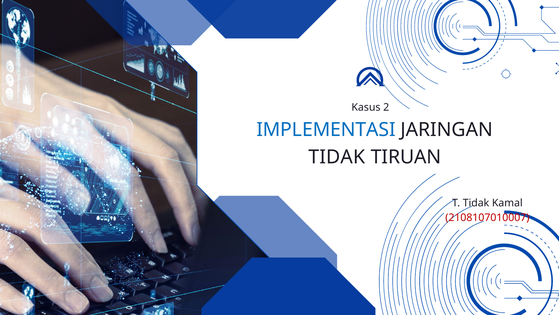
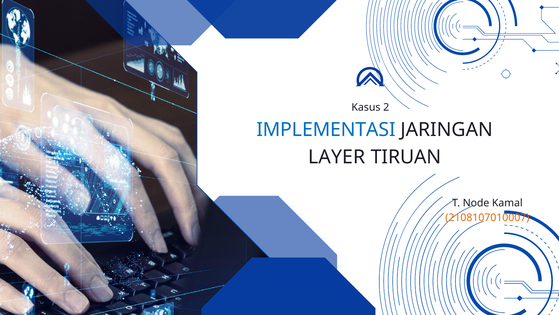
TIDAK at (337, 157): TIDAK -> LAYER
T Tidak: Tidak -> Node
2108107010007 colour: red -> orange
